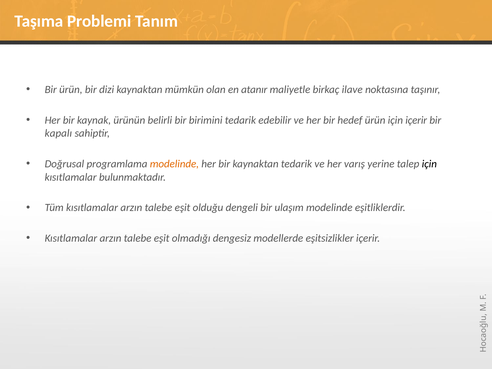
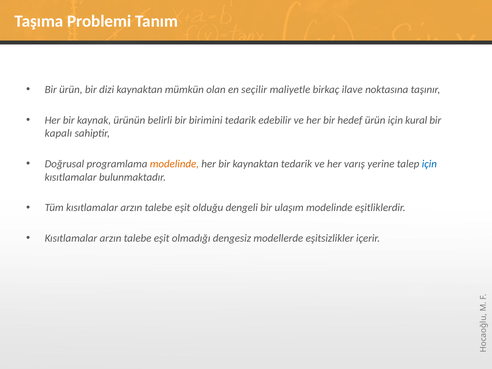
atanır: atanır -> seçilir
için içerir: içerir -> kural
için at (429, 164) colour: black -> blue
